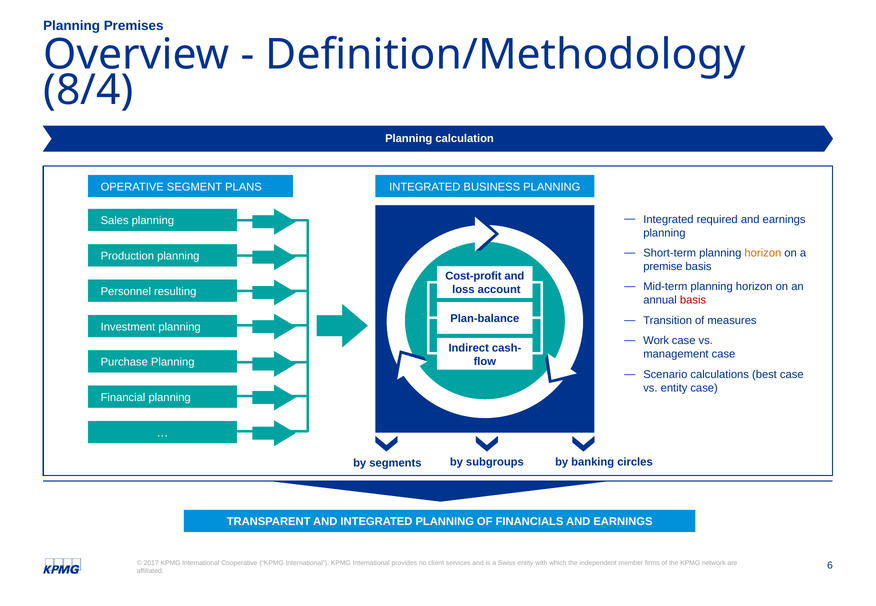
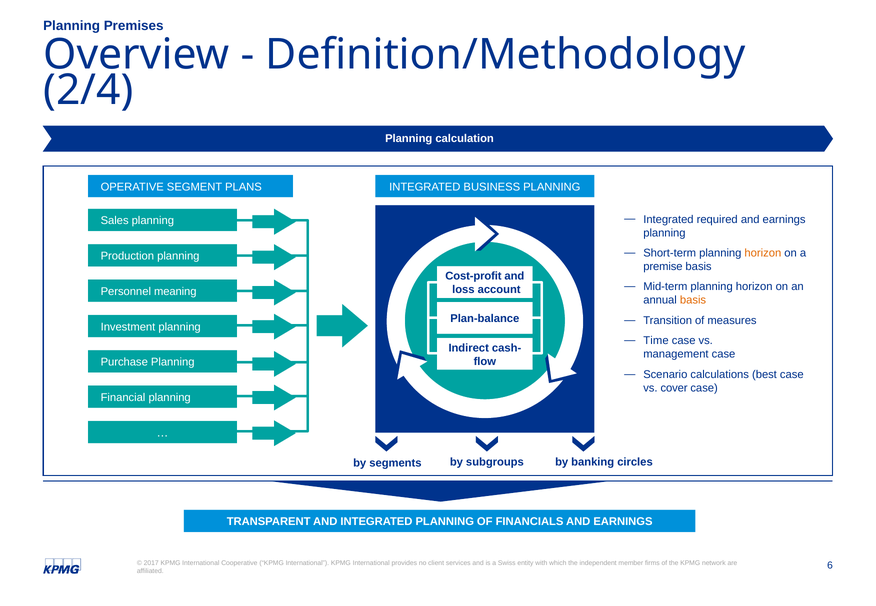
8/4: 8/4 -> 2/4
resulting: resulting -> meaning
basis at (693, 301) colour: red -> orange
Work: Work -> Time
vs entity: entity -> cover
